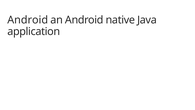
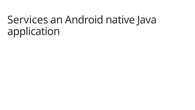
Android at (28, 20): Android -> Services
